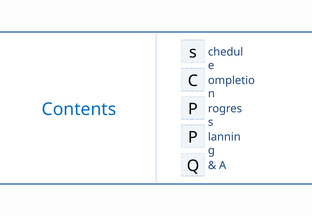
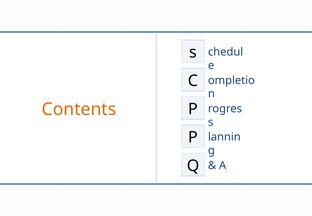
Contents colour: blue -> orange
